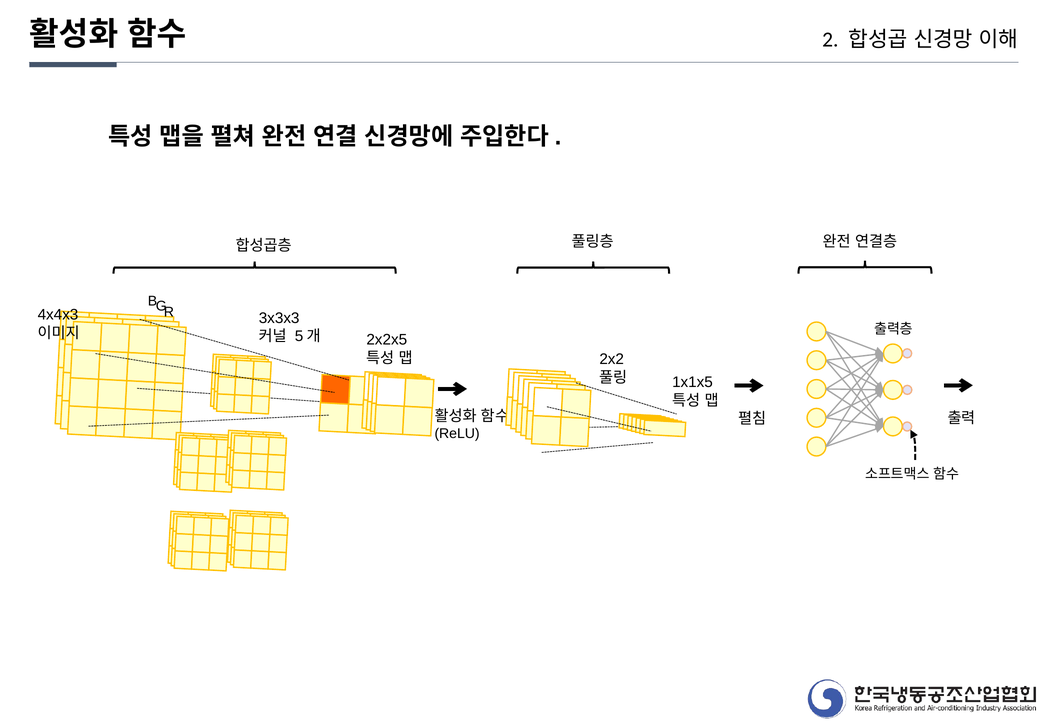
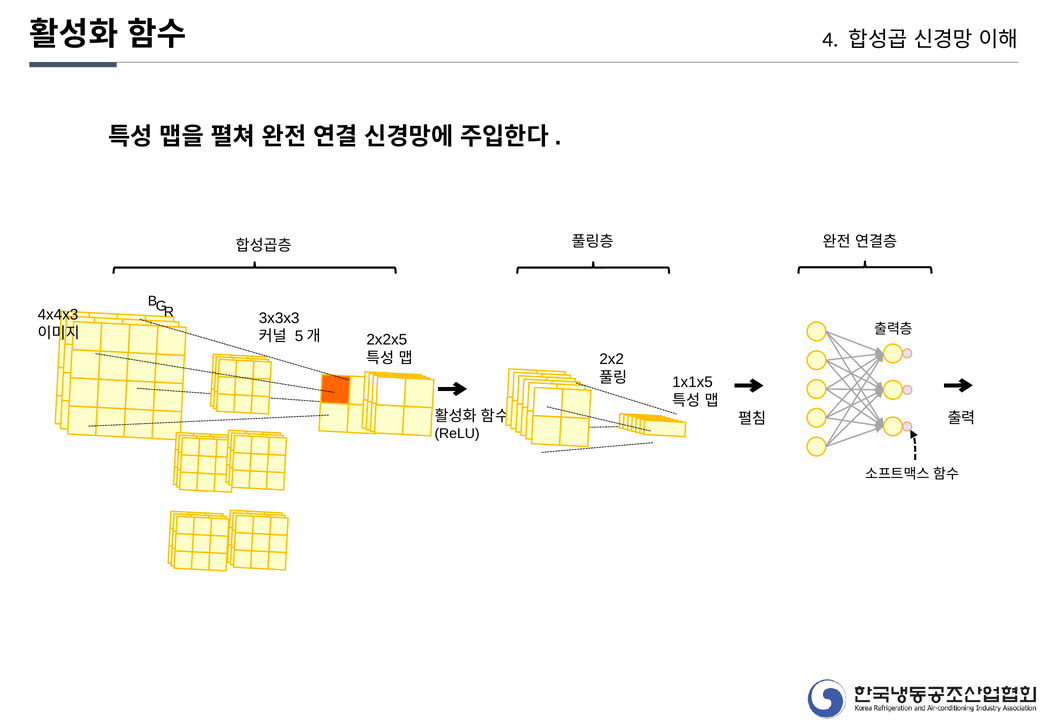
2: 2 -> 4
